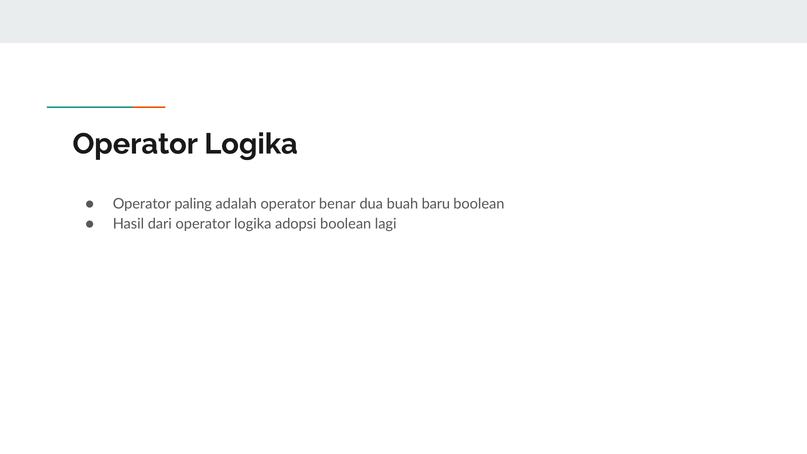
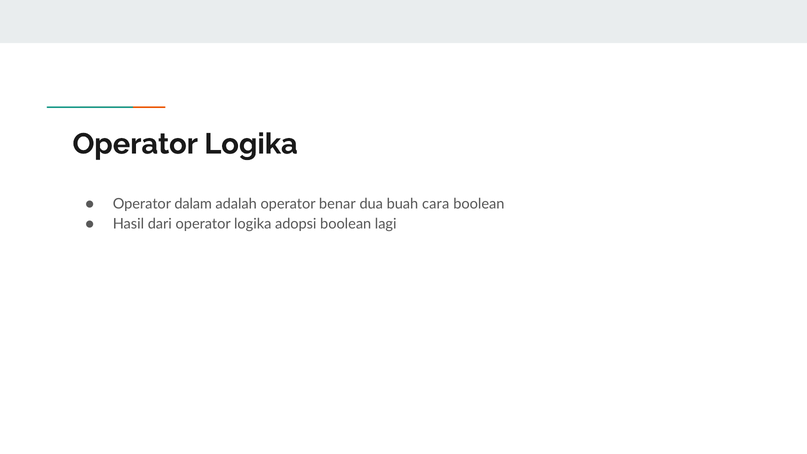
paling: paling -> dalam
baru: baru -> cara
